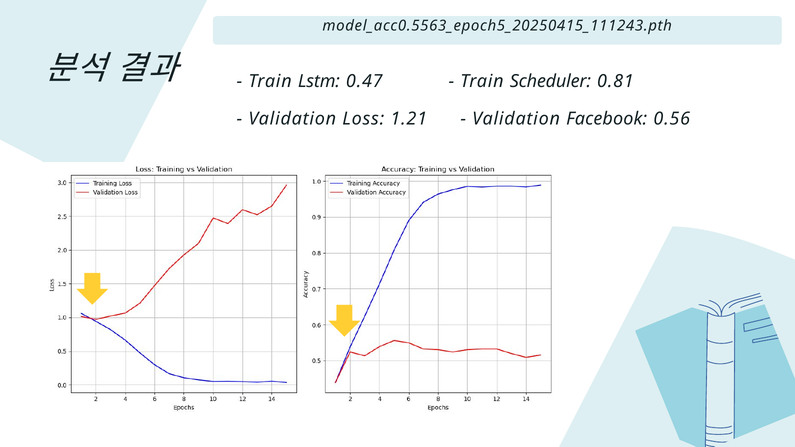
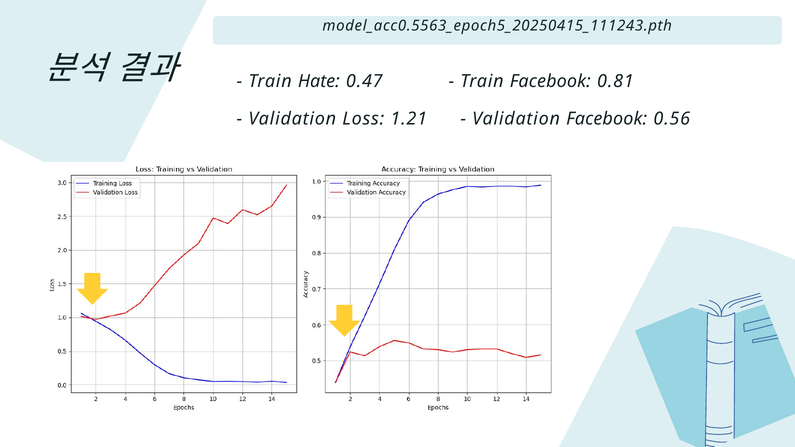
Lstm: Lstm -> Hate
Train Scheduler: Scheduler -> Facebook
